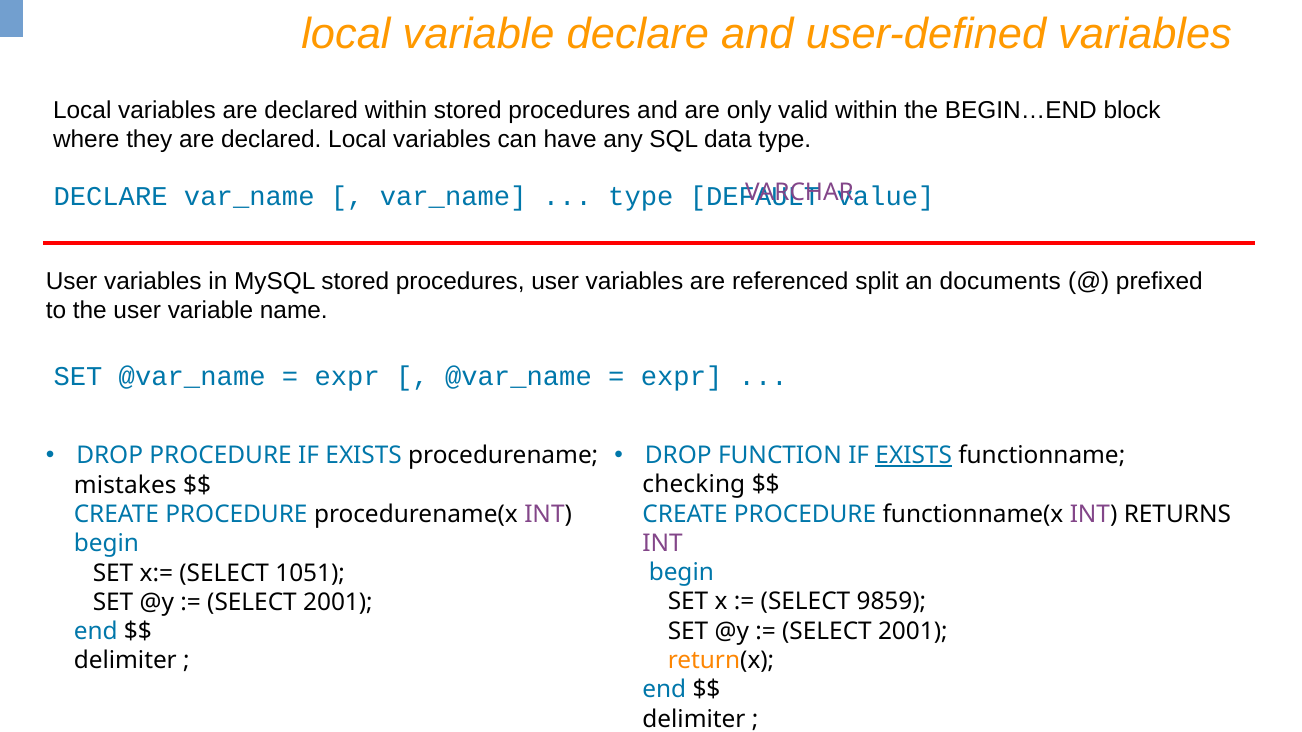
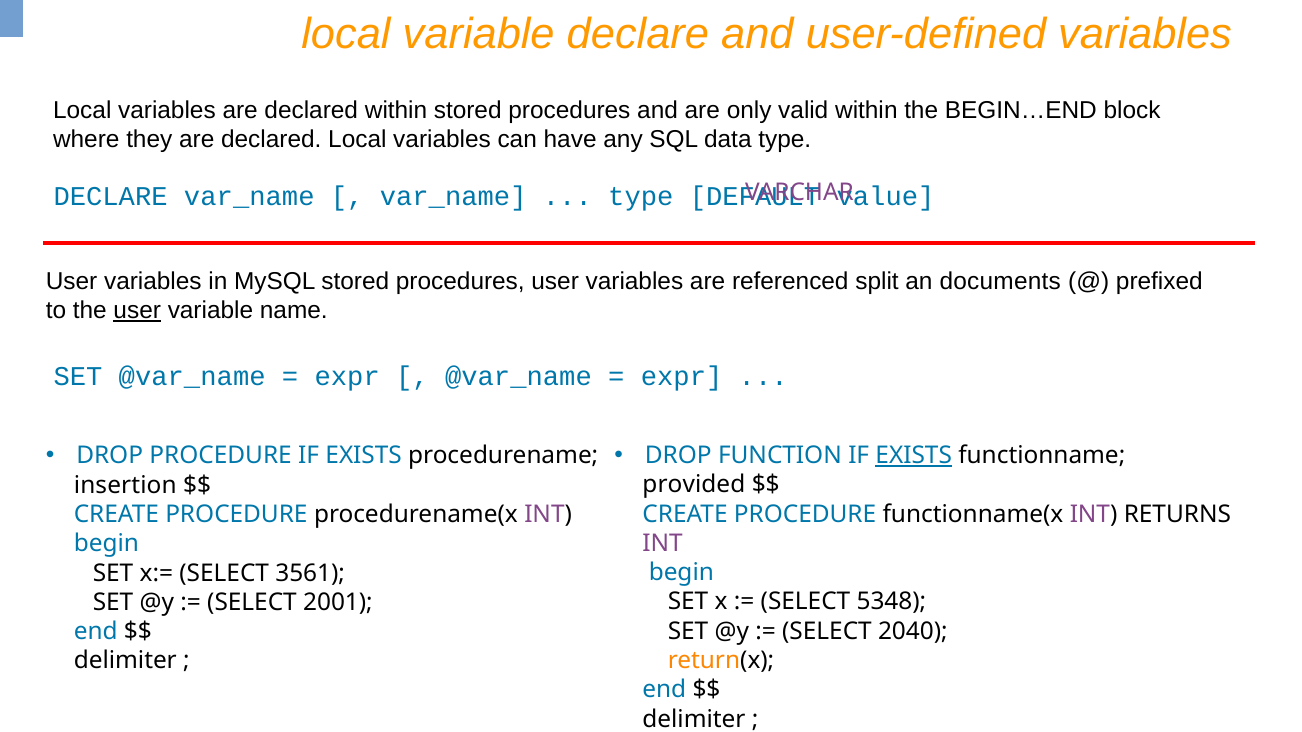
user at (137, 311) underline: none -> present
checking: checking -> provided
mistakes: mistakes -> insertion
1051: 1051 -> 3561
9859: 9859 -> 5348
2001 at (913, 631): 2001 -> 2040
